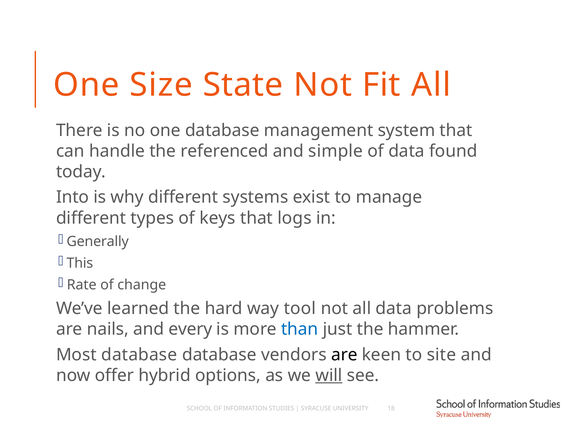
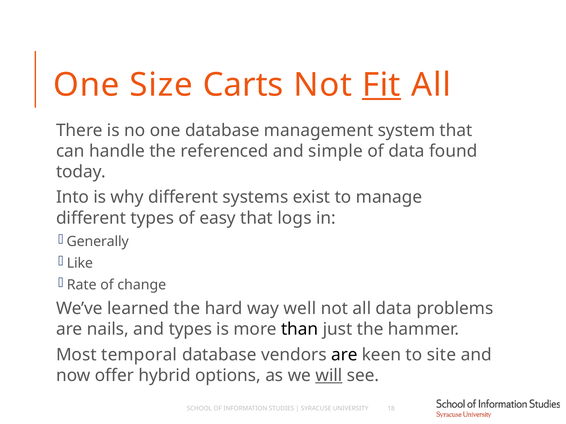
State: State -> Carts
Fit underline: none -> present
keys: keys -> easy
This: This -> Like
tool: tool -> well
and every: every -> types
than colour: blue -> black
Most database: database -> temporal
